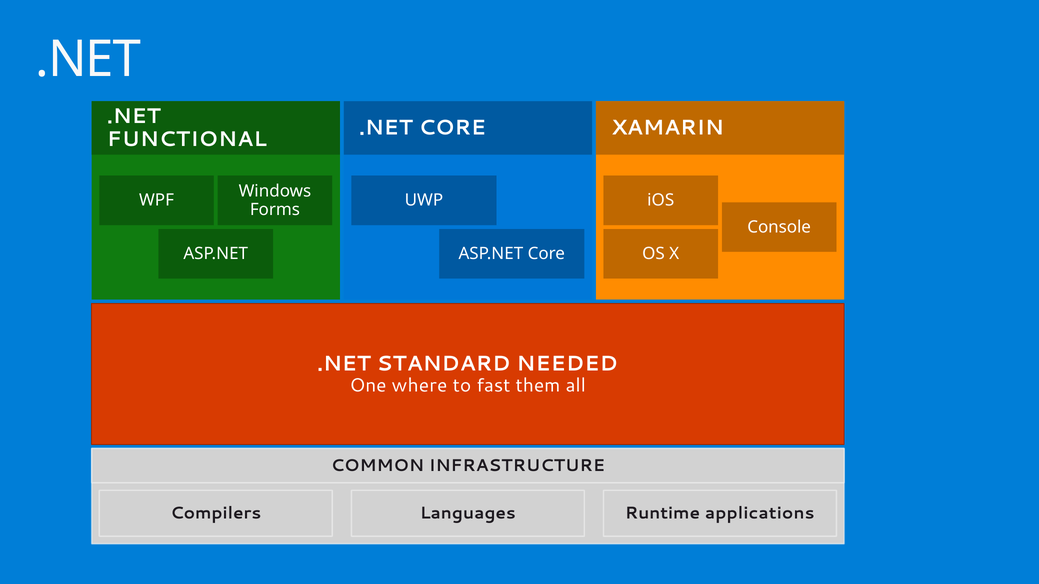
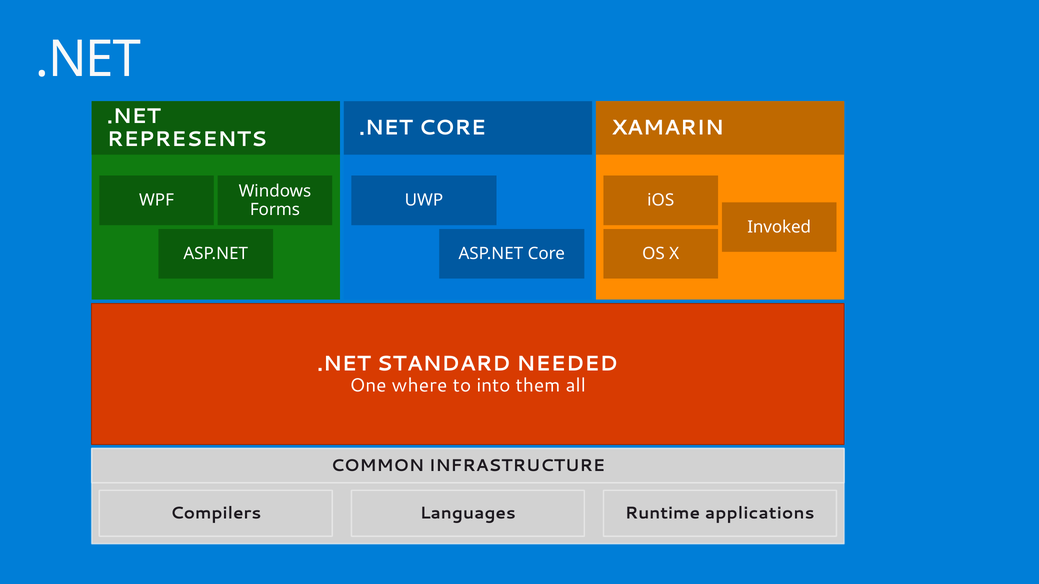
FUNCTIONAL: FUNCTIONAL -> REPRESENTS
Console: Console -> Invoked
fast: fast -> into
